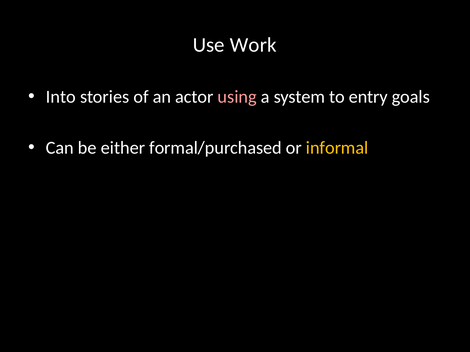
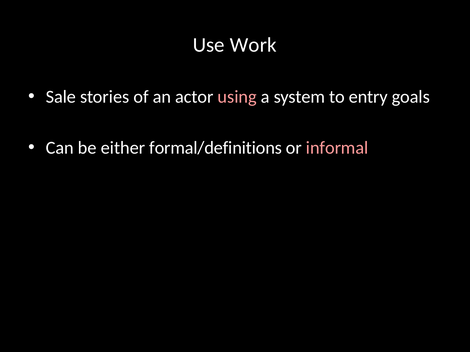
Into: Into -> Sale
formal/purchased: formal/purchased -> formal/definitions
informal colour: yellow -> pink
